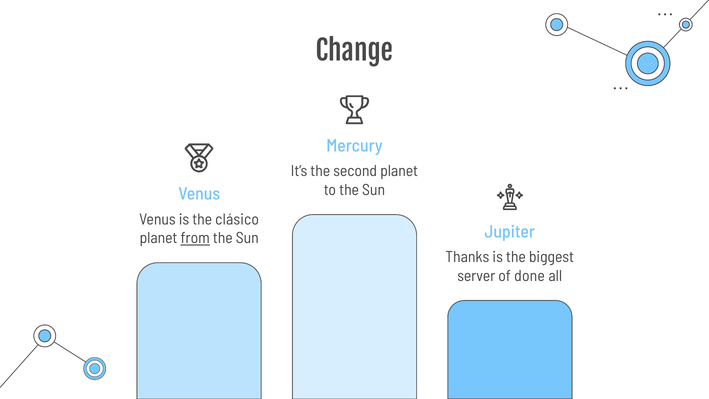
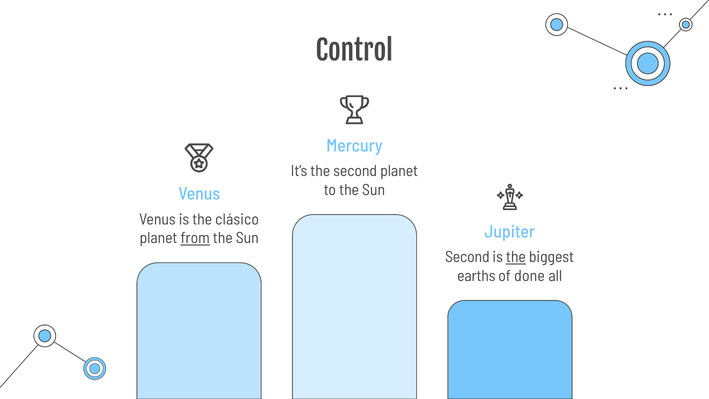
Change: Change -> Control
Thanks at (467, 257): Thanks -> Second
the at (516, 257) underline: none -> present
server: server -> earths
